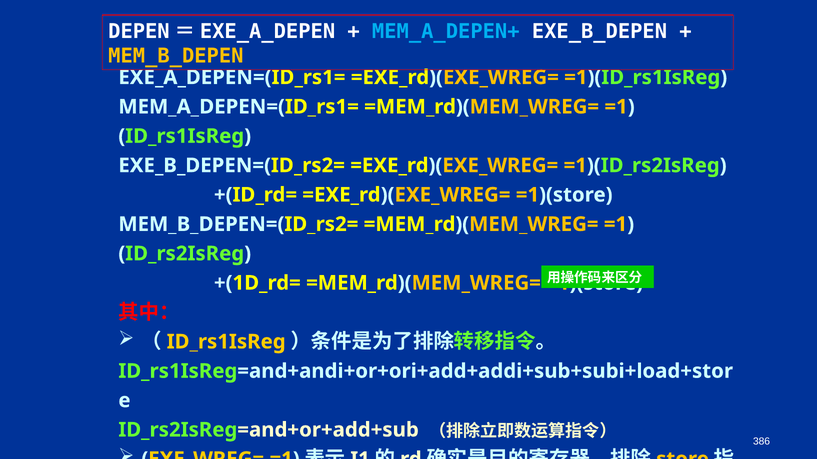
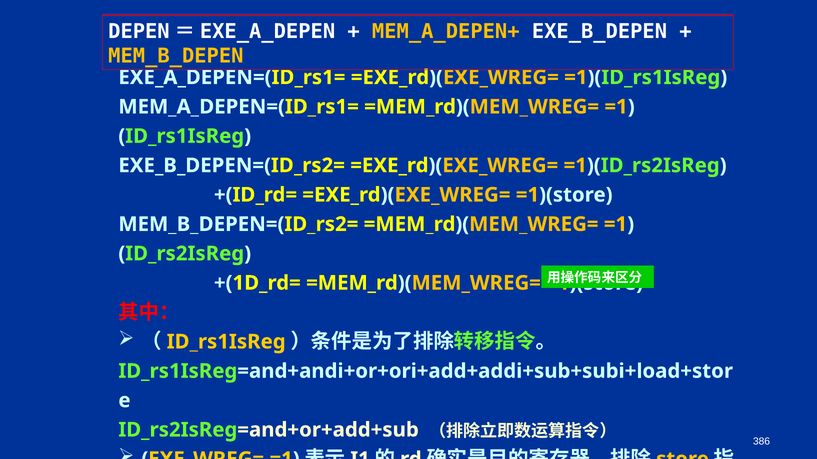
MEM_A_DEPEN+ colour: light blue -> yellow
